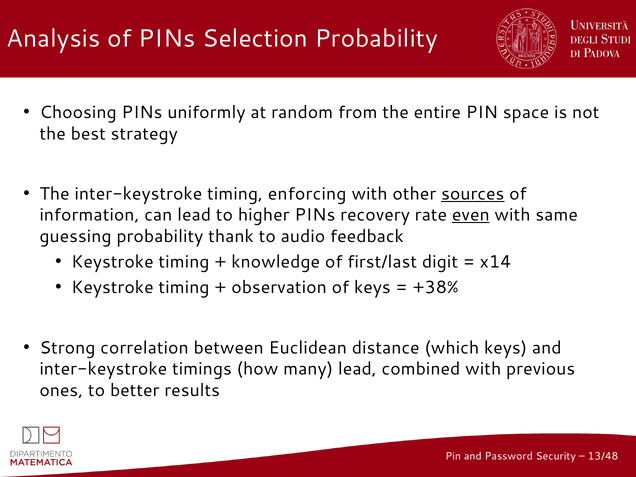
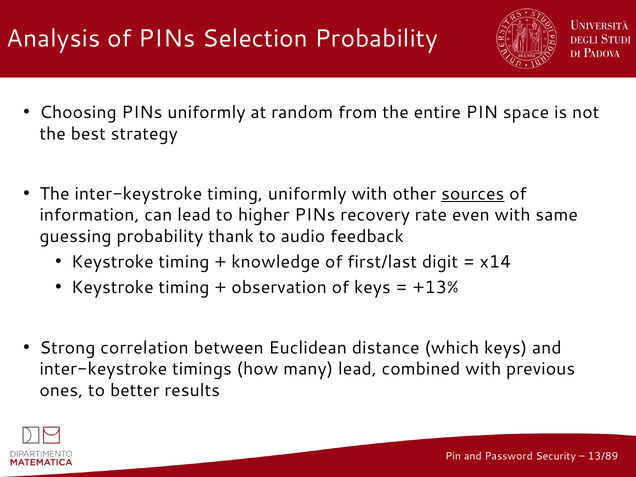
timing enforcing: enforcing -> uniformly
even underline: present -> none
+38%: +38% -> +13%
13/48: 13/48 -> 13/89
